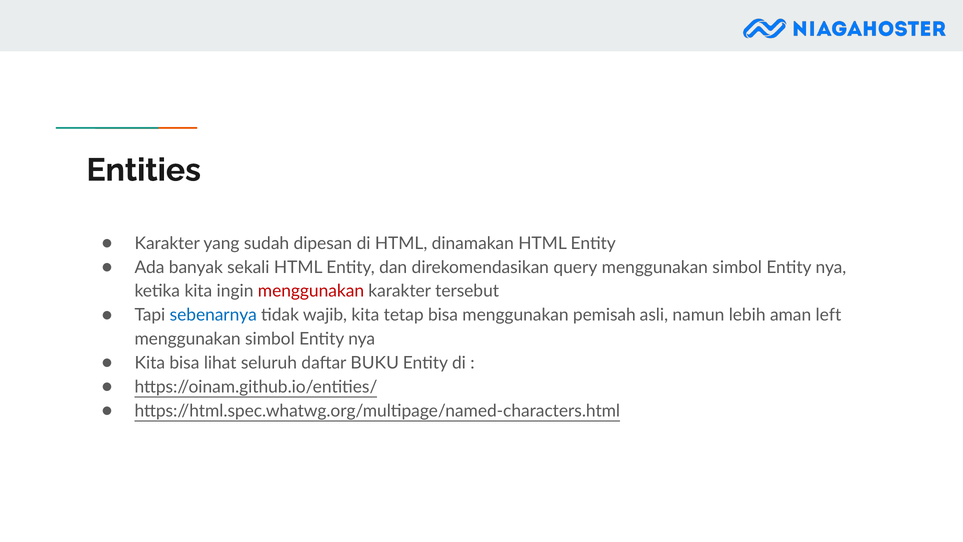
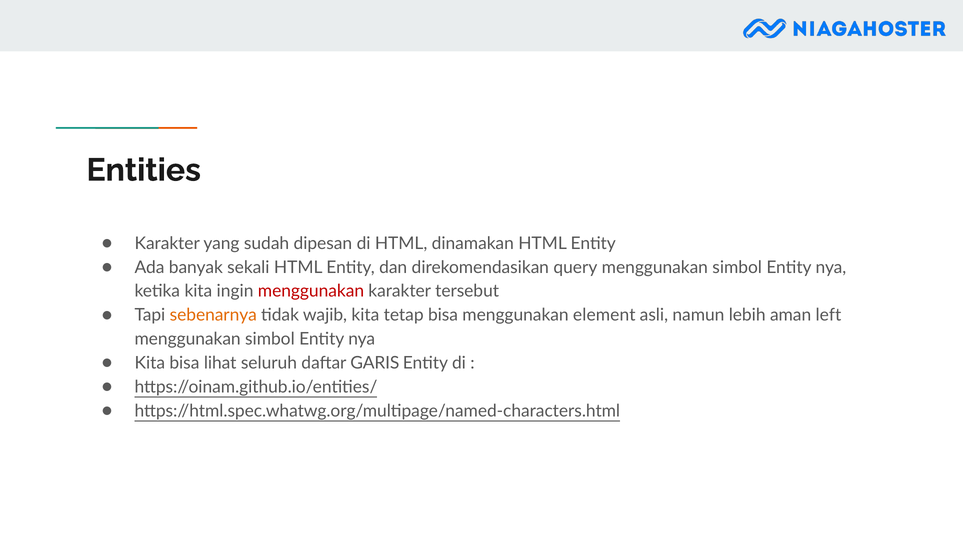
sebenarnya colour: blue -> orange
pemisah: pemisah -> element
BUKU: BUKU -> GARIS
